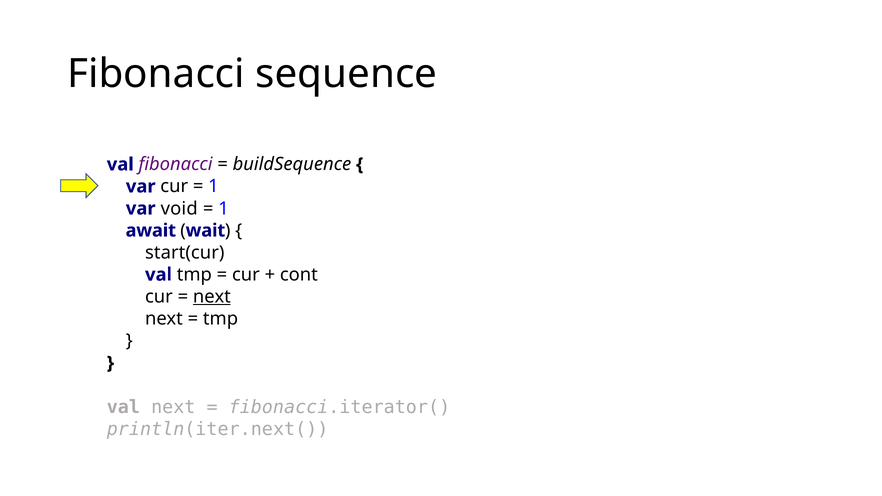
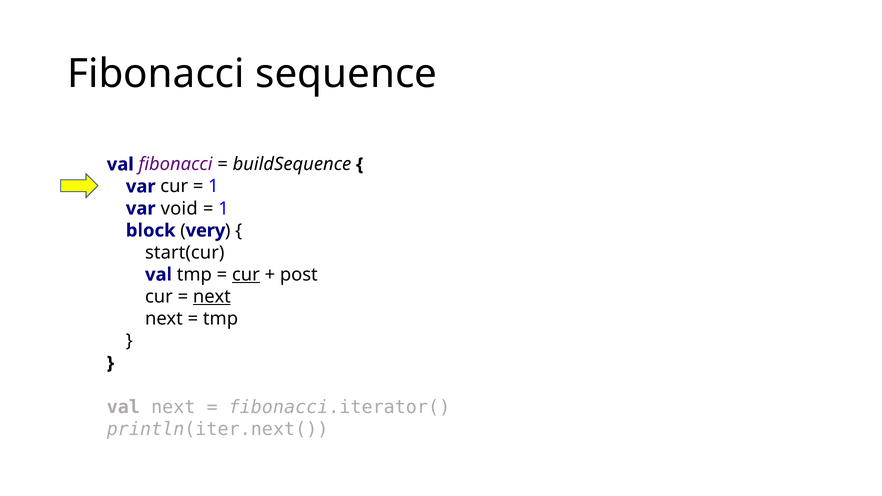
await: await -> block
wait: wait -> very
cur at (246, 275) underline: none -> present
cont: cont -> post
